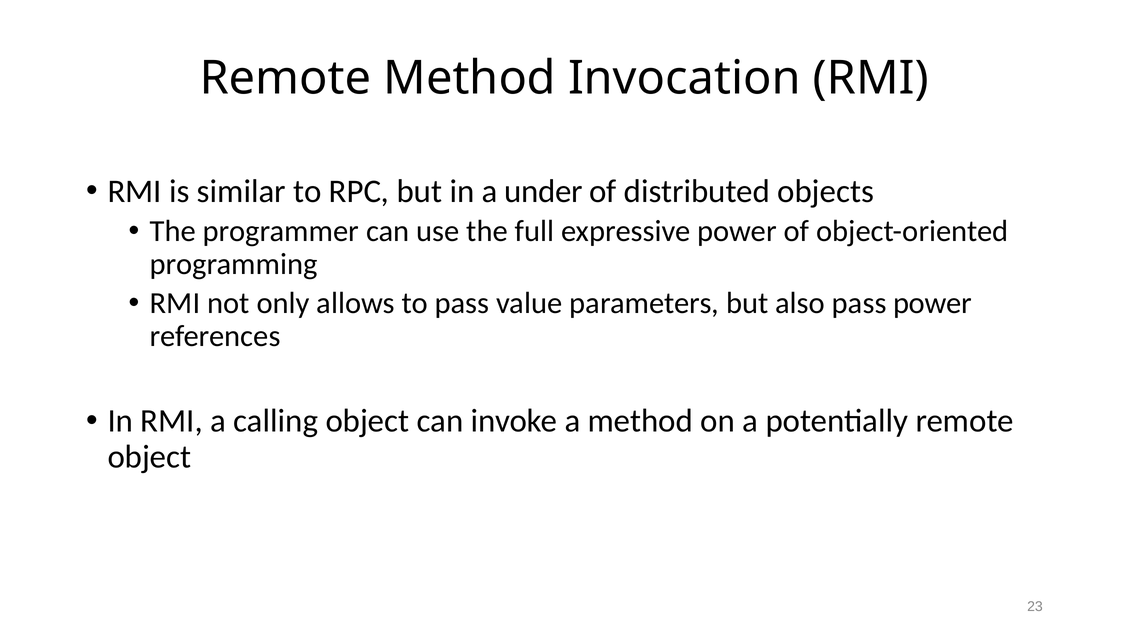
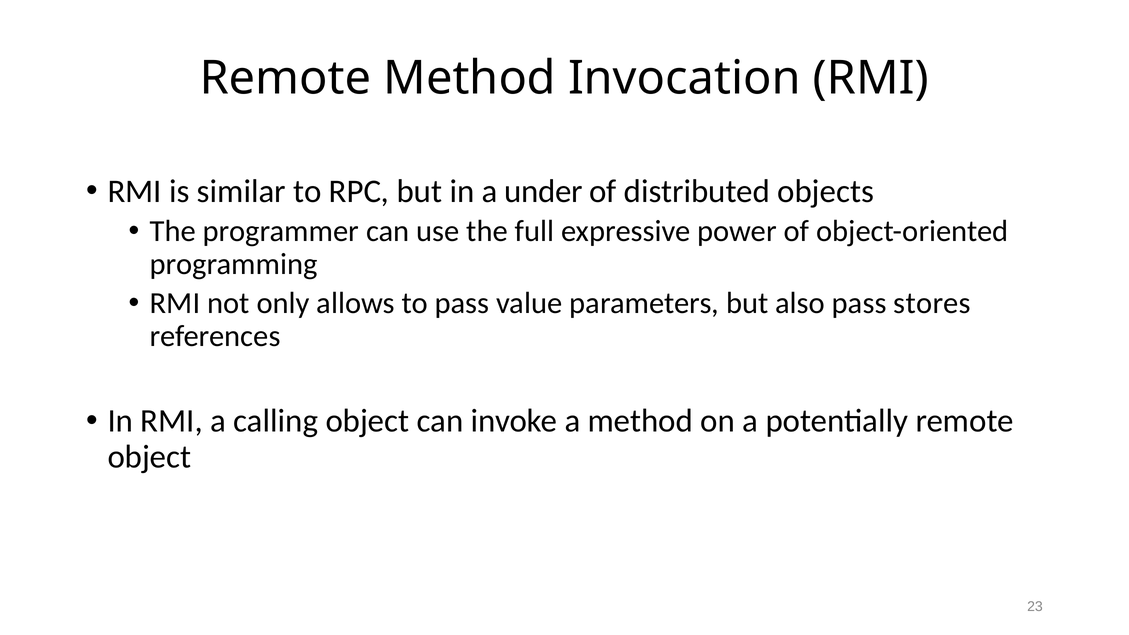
pass power: power -> stores
